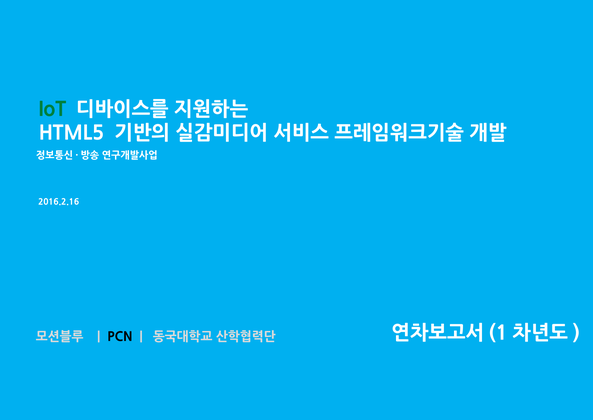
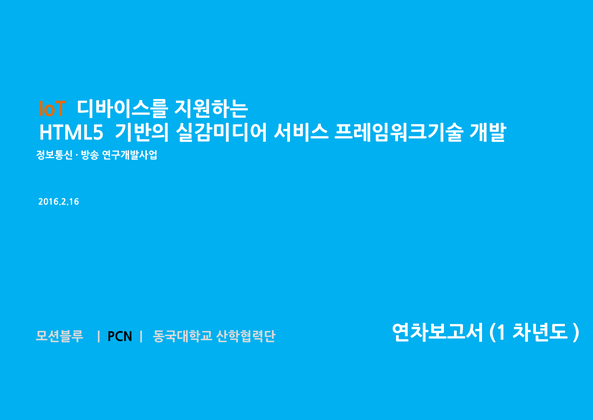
IoT colour: green -> orange
